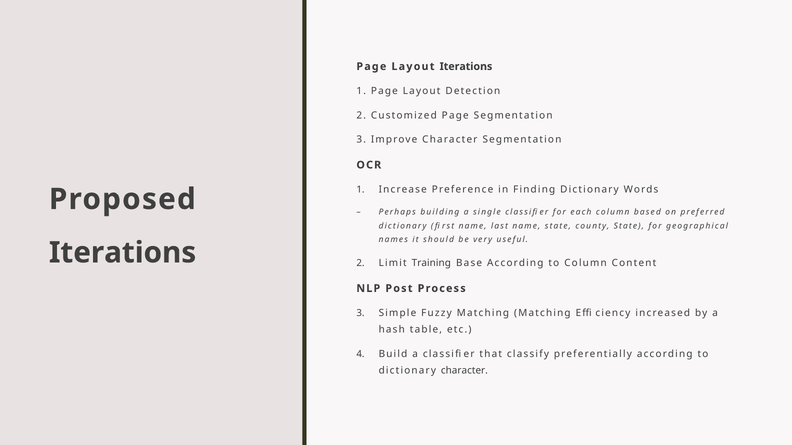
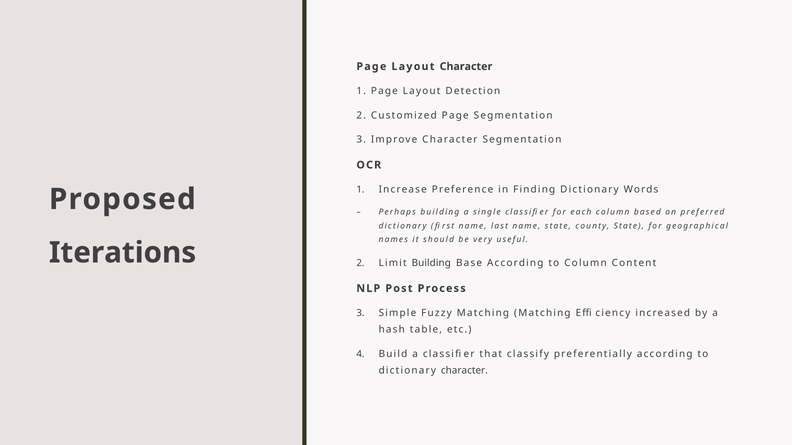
Layout Iterations: Iterations -> Character
Limit Training: Training -> Building
